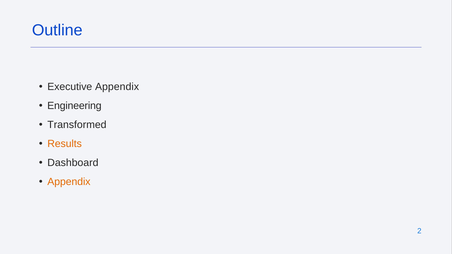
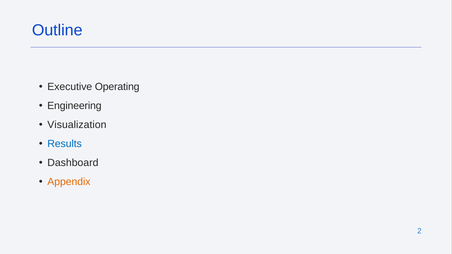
Executive Appendix: Appendix -> Operating
Transformed: Transformed -> Visualization
Results colour: orange -> blue
